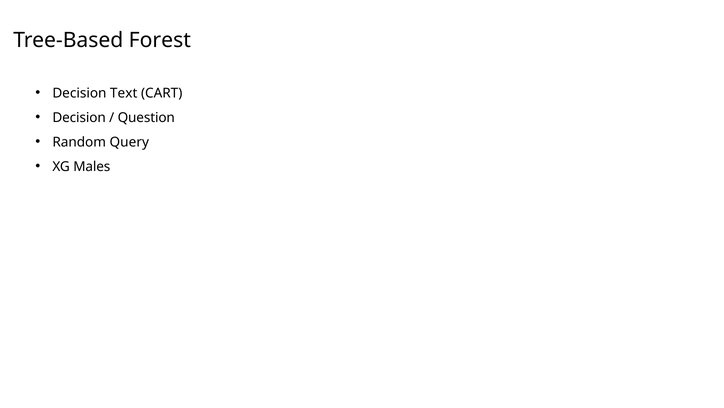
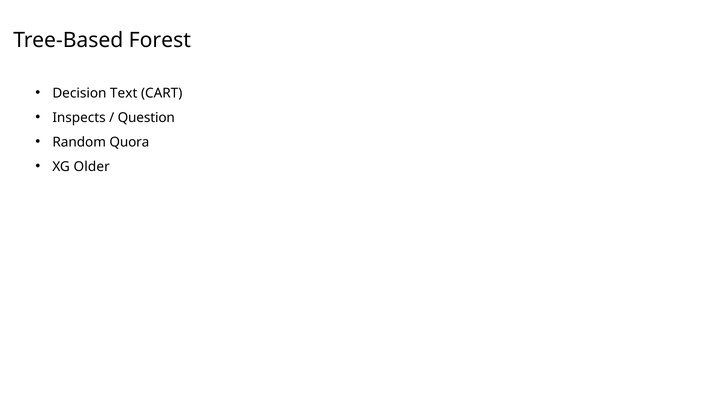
Decision at (79, 117): Decision -> Inspects
Query: Query -> Quora
Males: Males -> Older
